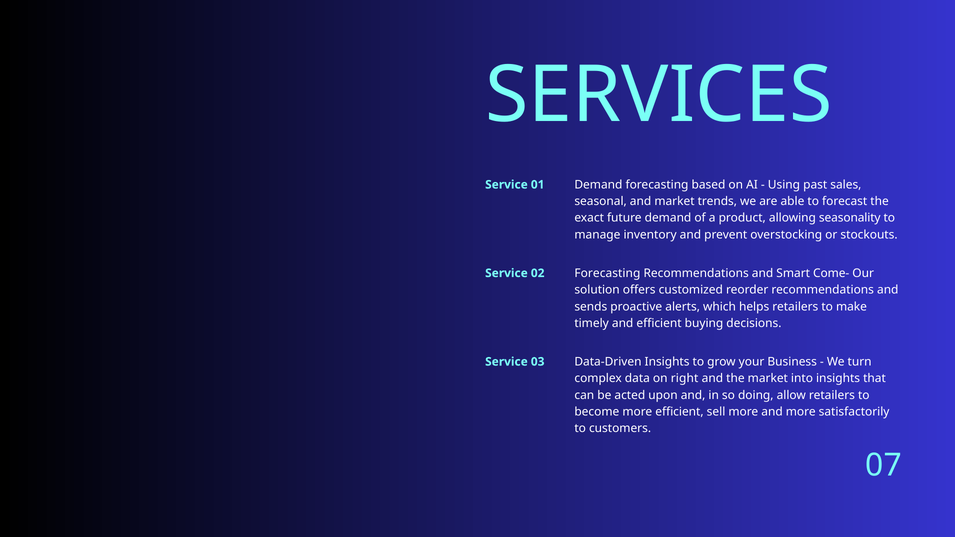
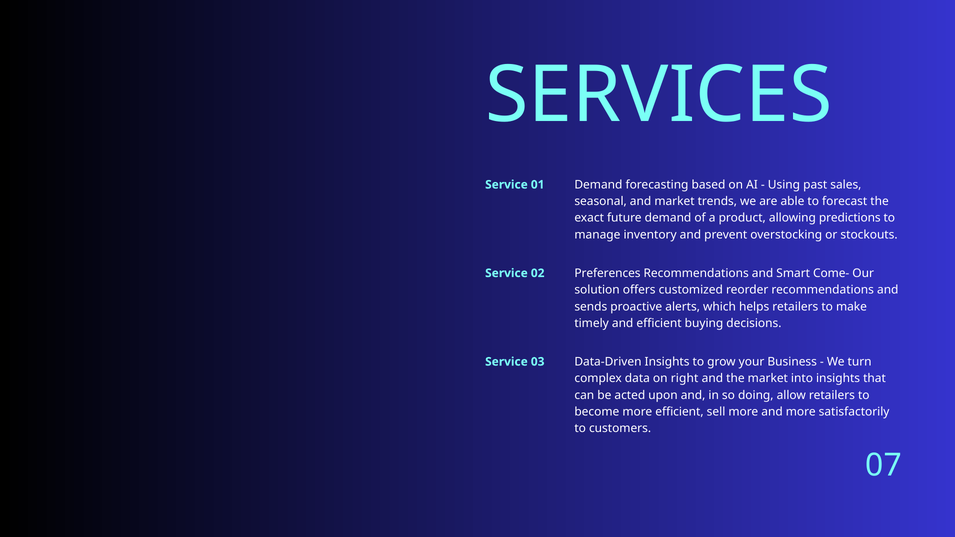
seasonality: seasonality -> predictions
02 Forecasting: Forecasting -> Preferences
